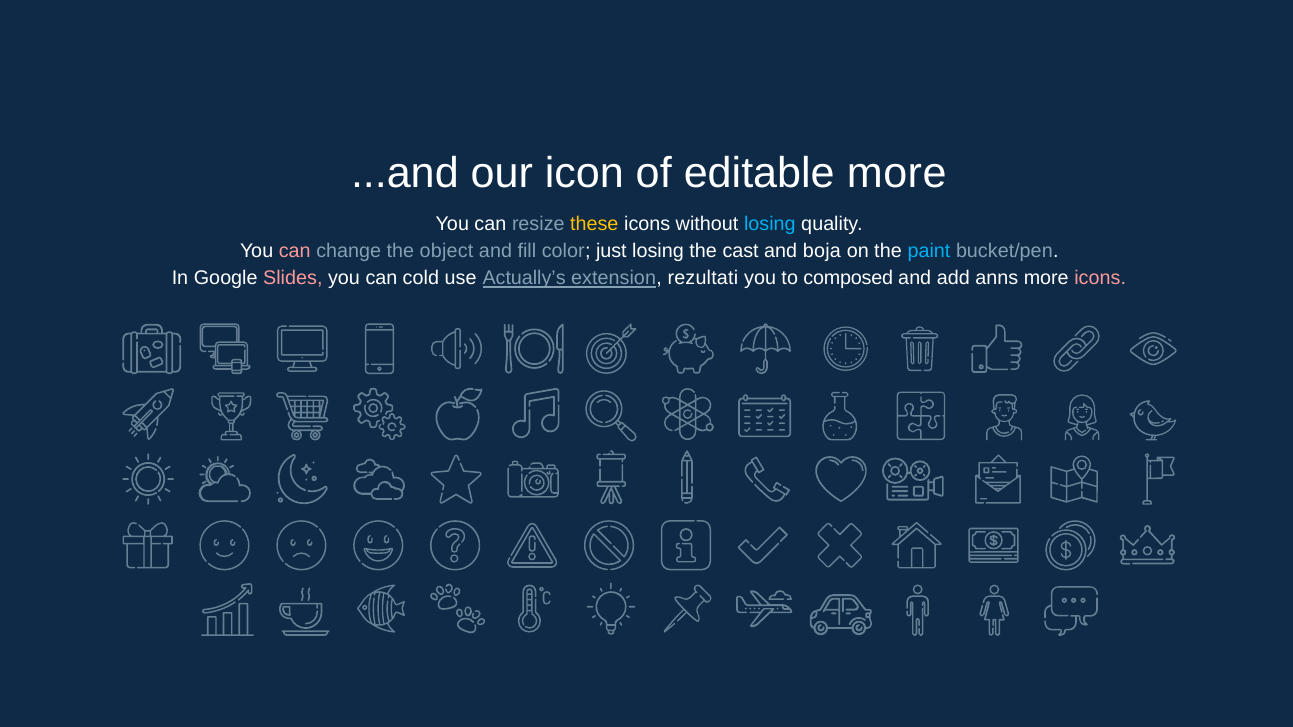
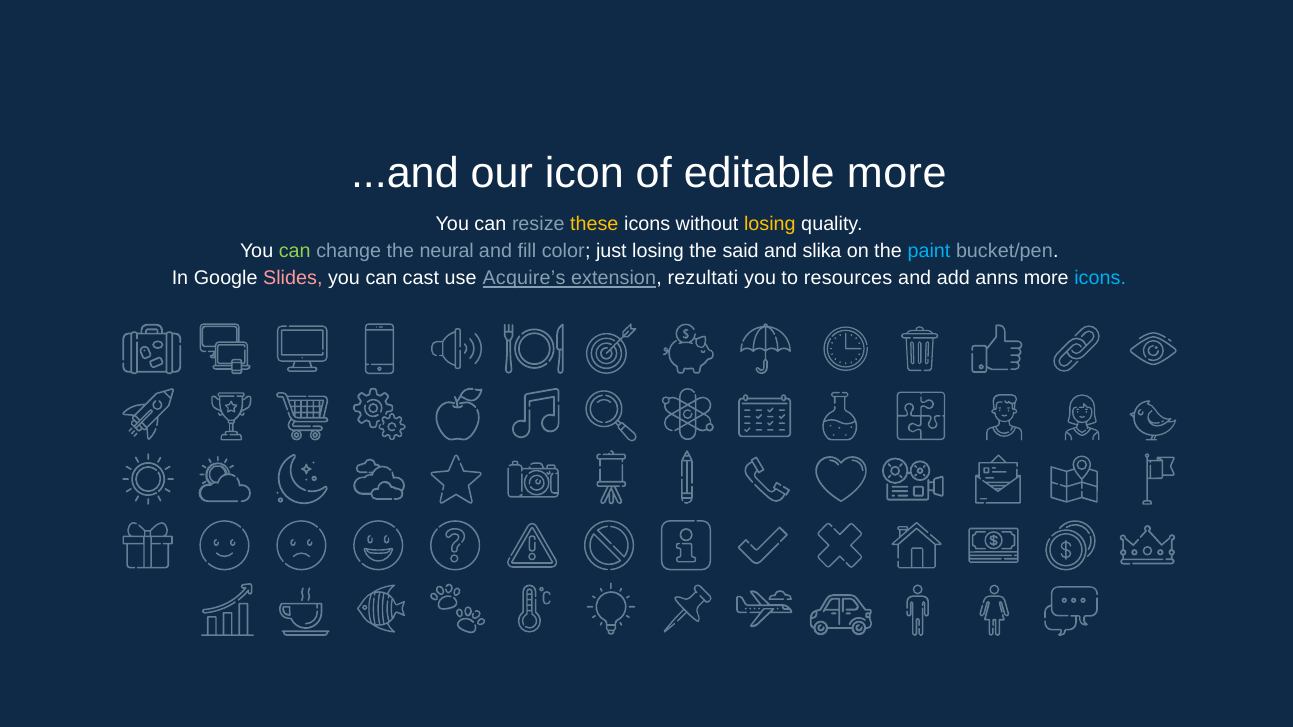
losing at (770, 224) colour: light blue -> yellow
can at (295, 251) colour: pink -> light green
object: object -> neural
cast: cast -> said
boja: boja -> slika
cold: cold -> cast
Actually’s: Actually’s -> Acquire’s
composed: composed -> resources
icons at (1100, 279) colour: pink -> light blue
